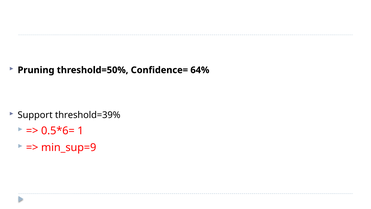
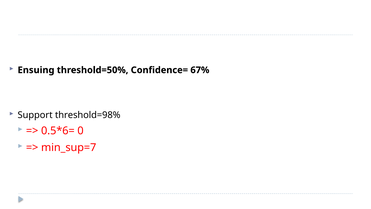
Pruning: Pruning -> Ensuing
64%: 64% -> 67%
threshold=39%: threshold=39% -> threshold=98%
1: 1 -> 0
min_sup=9: min_sup=9 -> min_sup=7
